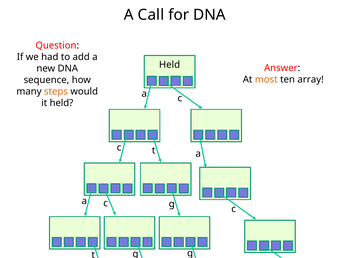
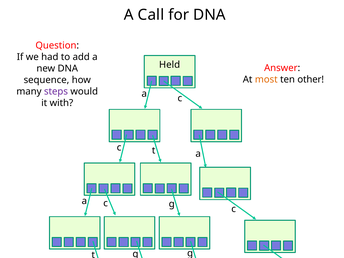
array: array -> other
steps colour: orange -> purple
it held: held -> with
